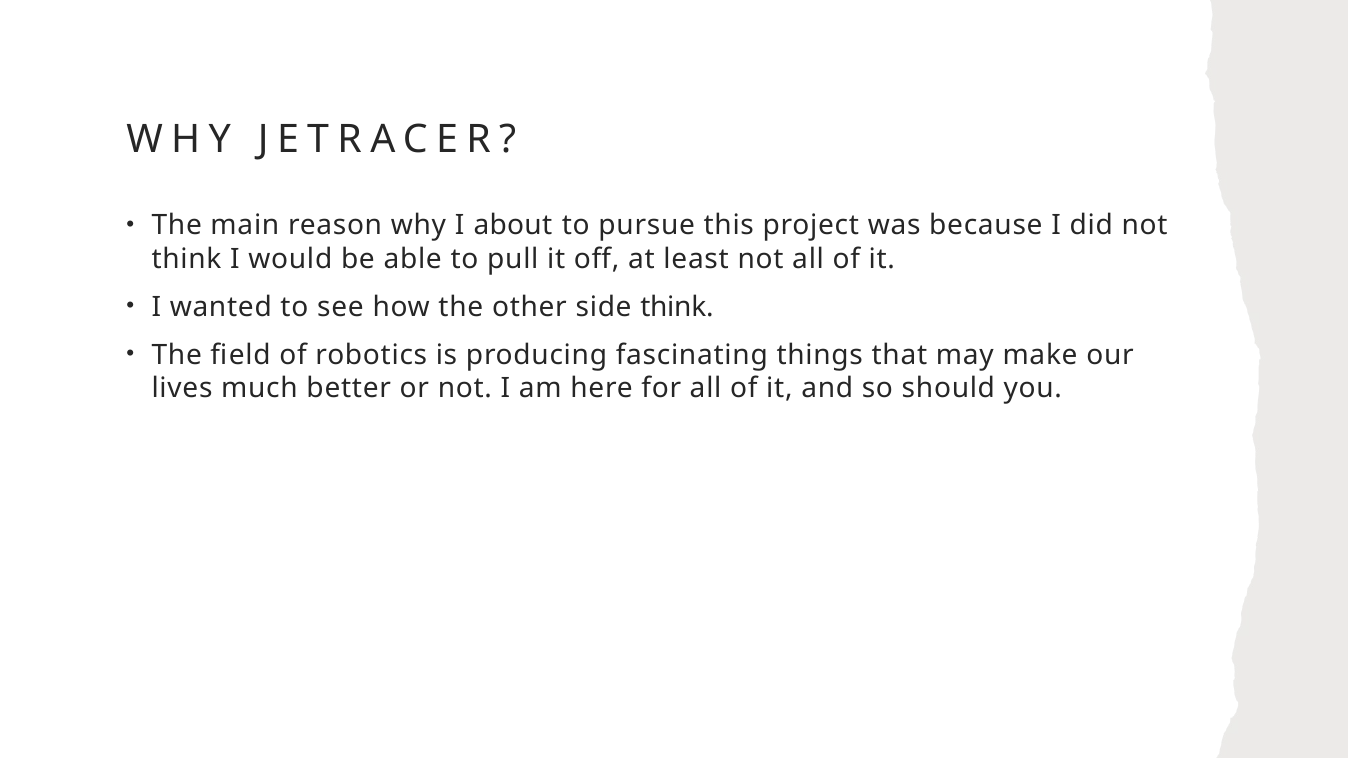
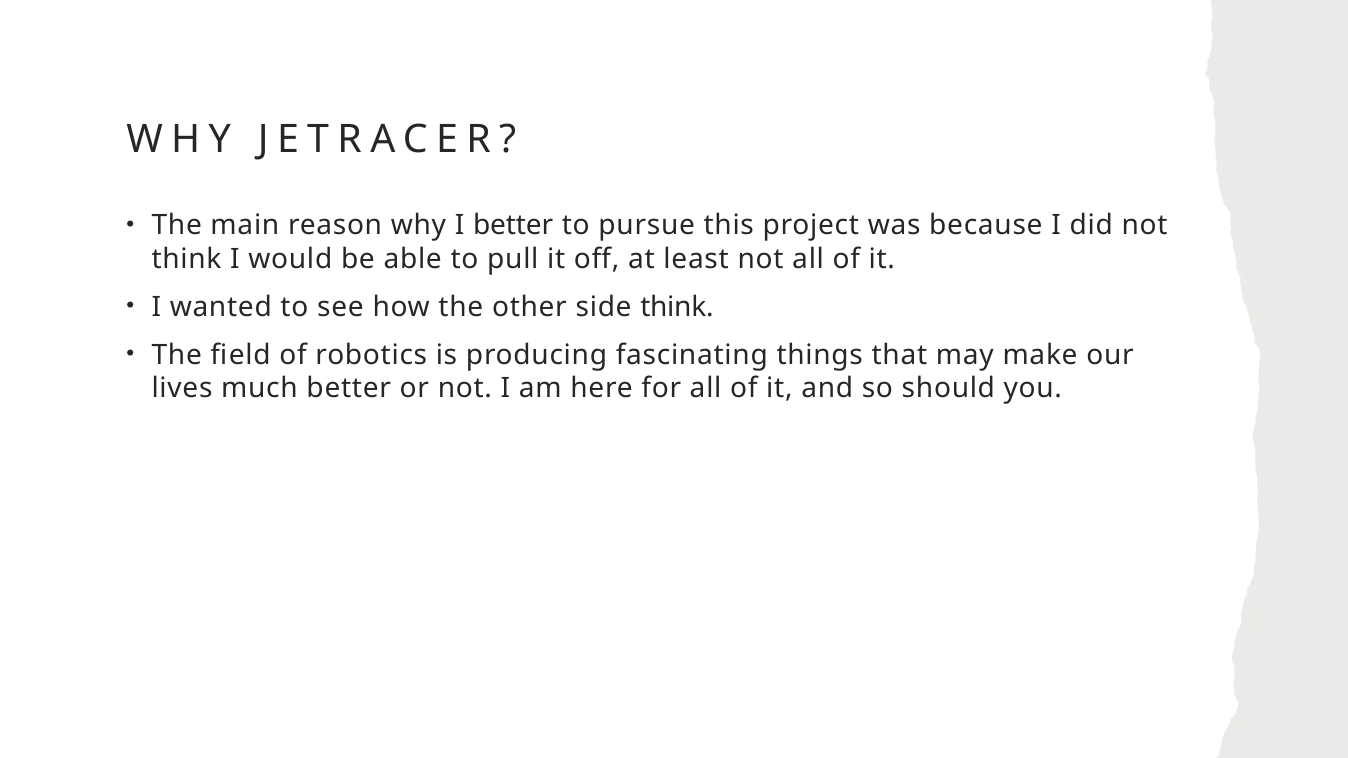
I about: about -> better
